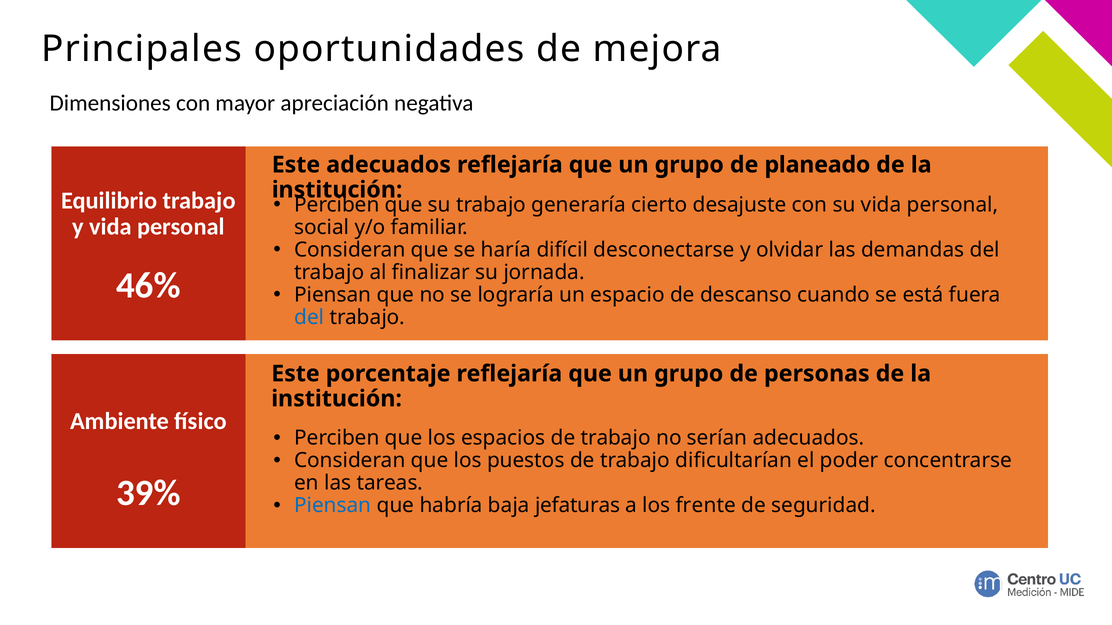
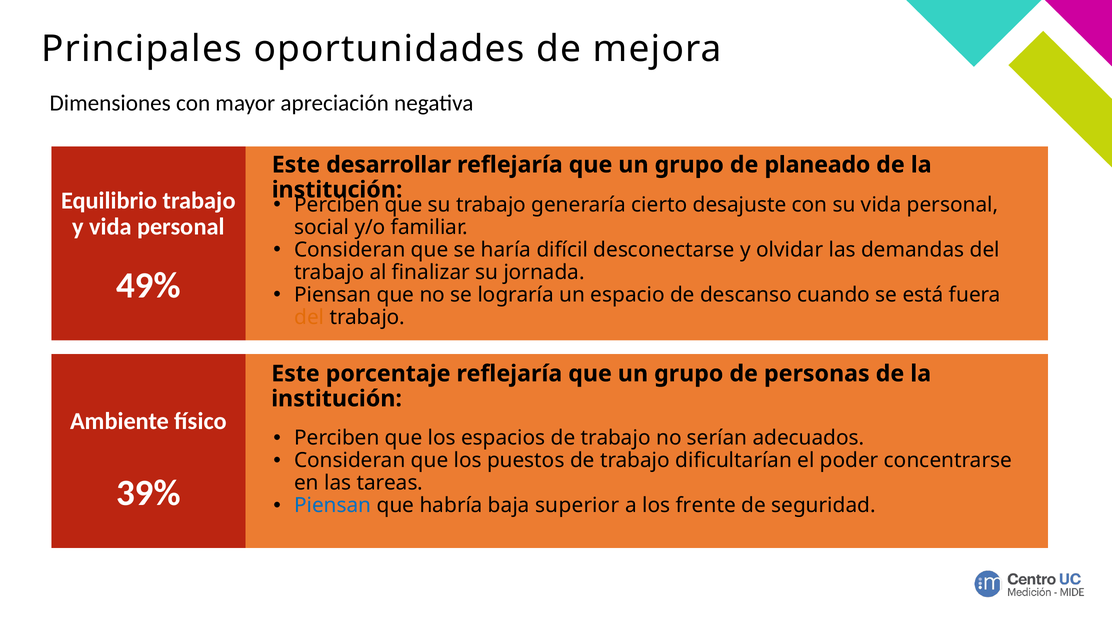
Este adecuados: adecuados -> desarrollar
46%: 46% -> 49%
del at (309, 317) colour: blue -> orange
jefaturas: jefaturas -> superior
